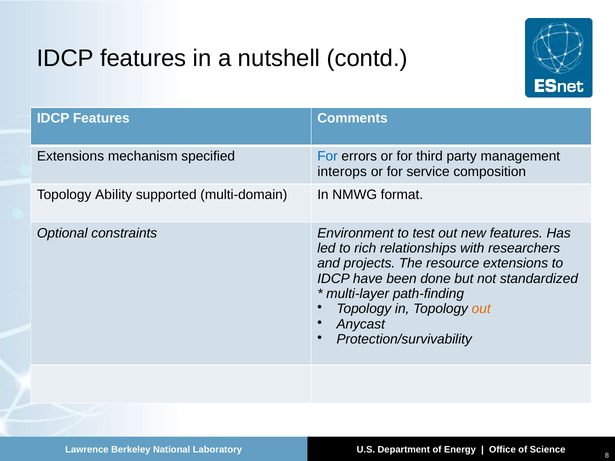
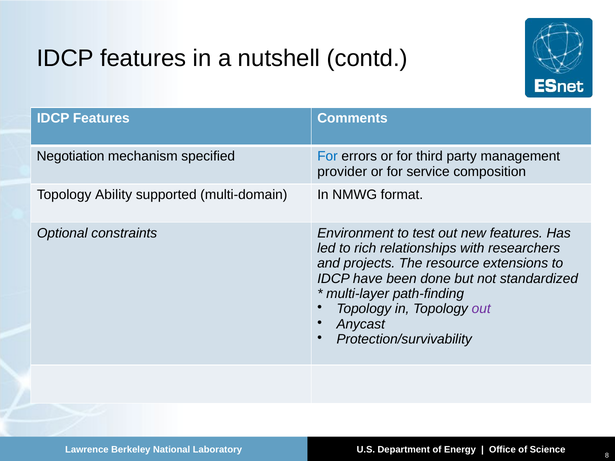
Extensions at (70, 157): Extensions -> Negotiation
interops: interops -> provider
out at (481, 309) colour: orange -> purple
